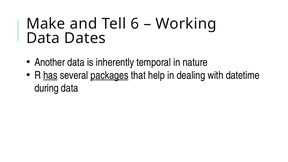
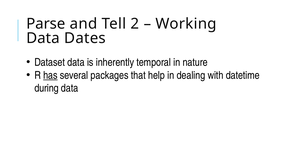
Make: Make -> Parse
6: 6 -> 2
Another: Another -> Dataset
packages underline: present -> none
